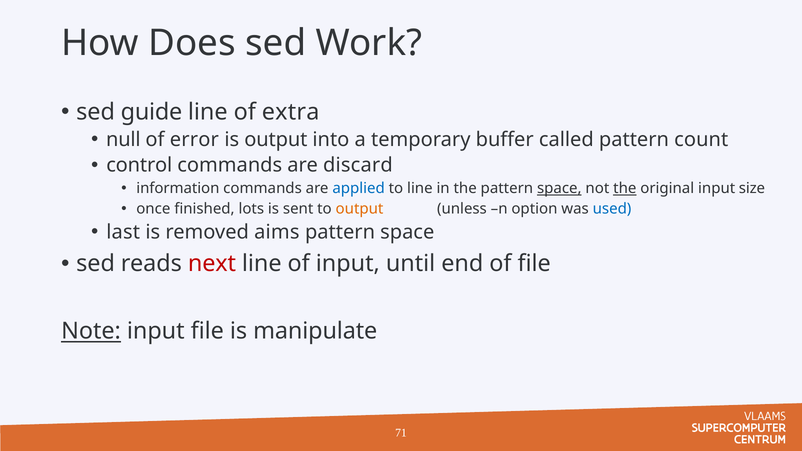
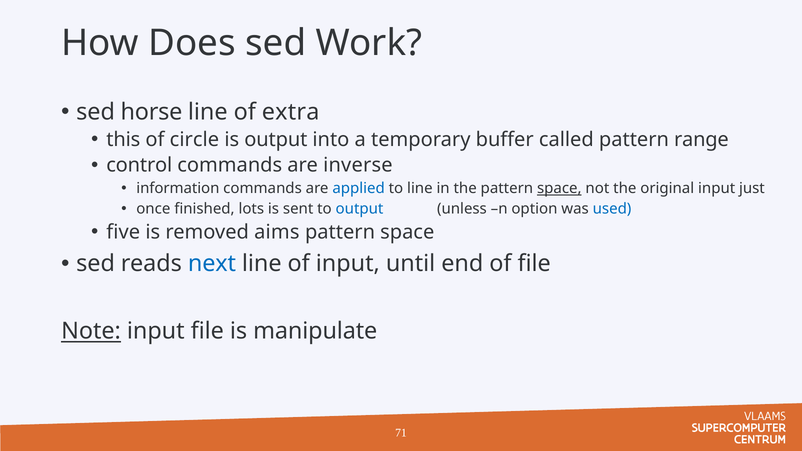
guide: guide -> horse
null: null -> this
error: error -> circle
count: count -> range
discard: discard -> inverse
the at (625, 189) underline: present -> none
size: size -> just
output at (360, 209) colour: orange -> blue
last: last -> five
next colour: red -> blue
